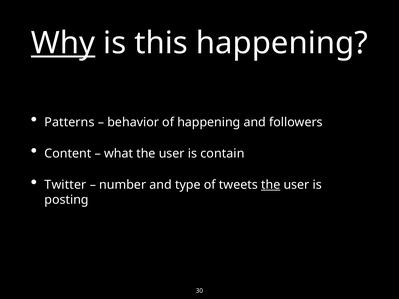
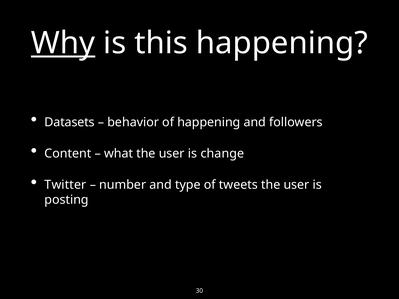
Patterns: Patterns -> Datasets
contain: contain -> change
the at (271, 185) underline: present -> none
